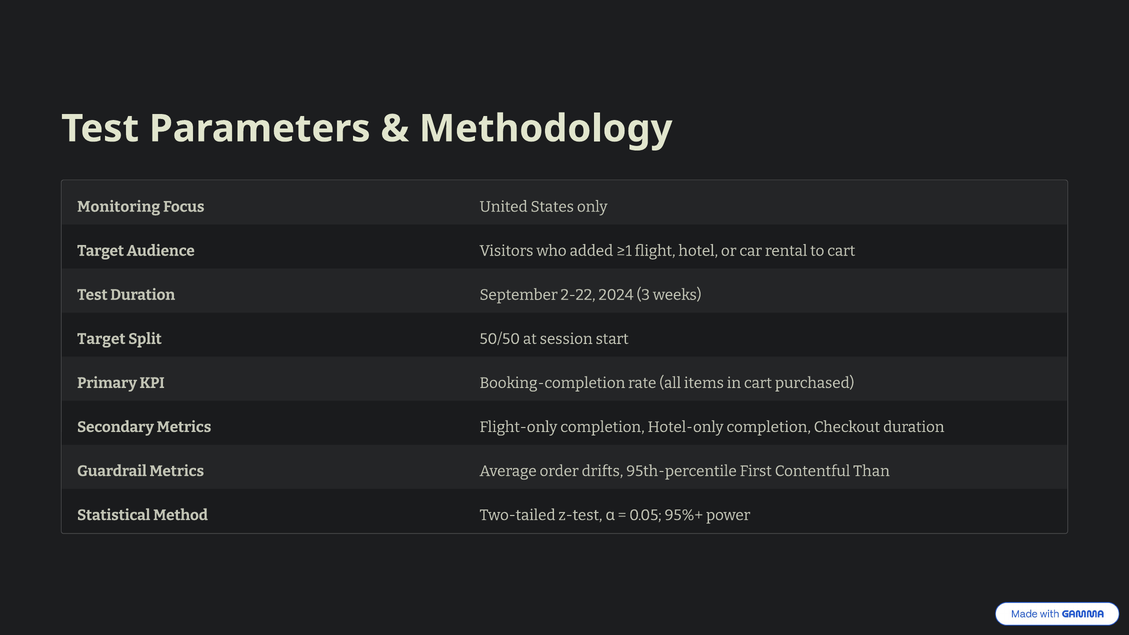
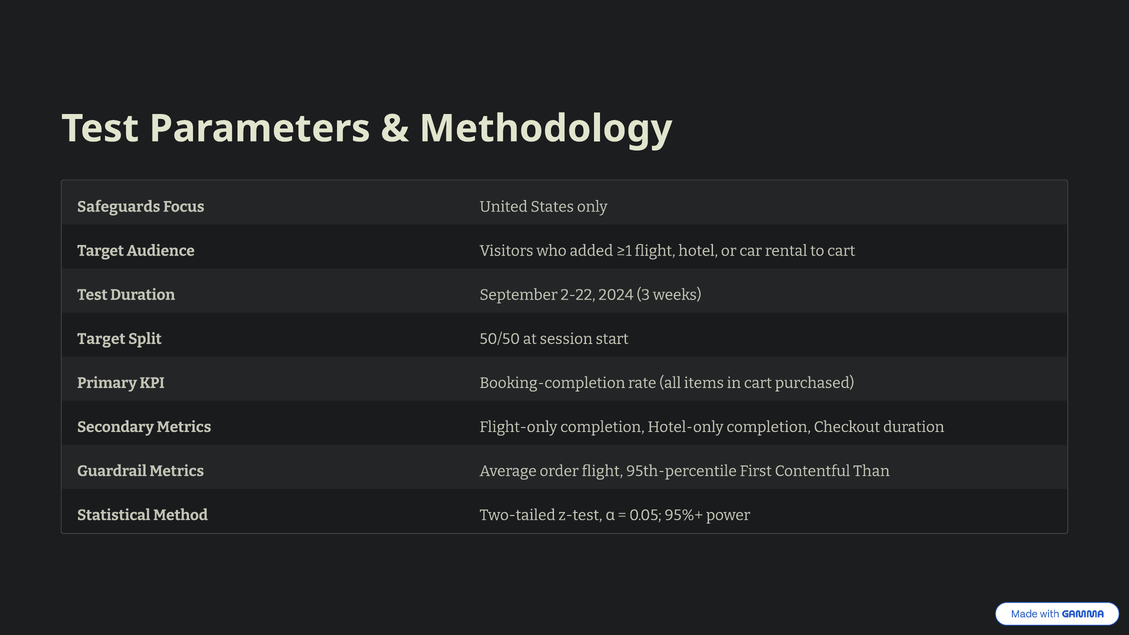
Monitoring: Monitoring -> Safeguards
order drifts: drifts -> flight
